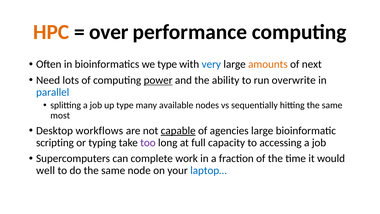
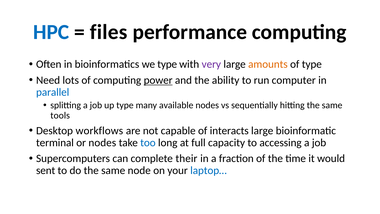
HPC colour: orange -> blue
over: over -> files
very colour: blue -> purple
of next: next -> type
overwrite: overwrite -> computer
most: most -> tools
capable underline: present -> none
agencies: agencies -> interacts
scripting: scripting -> terminal
or typing: typing -> nodes
too colour: purple -> blue
work: work -> their
well: well -> sent
